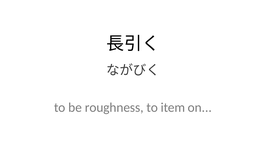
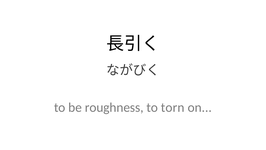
item: item -> torn
